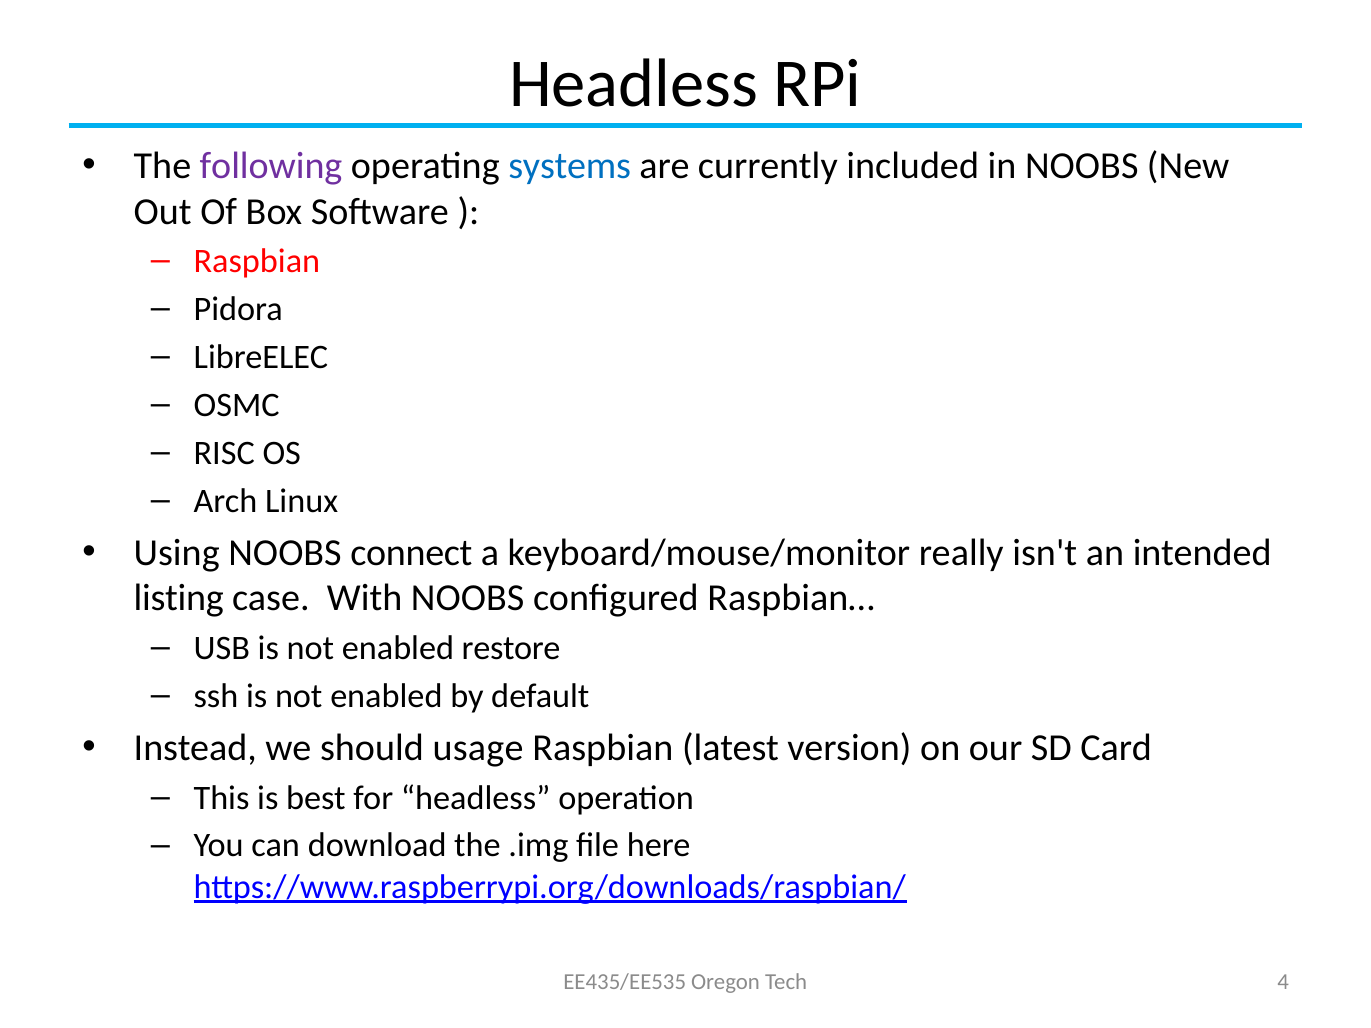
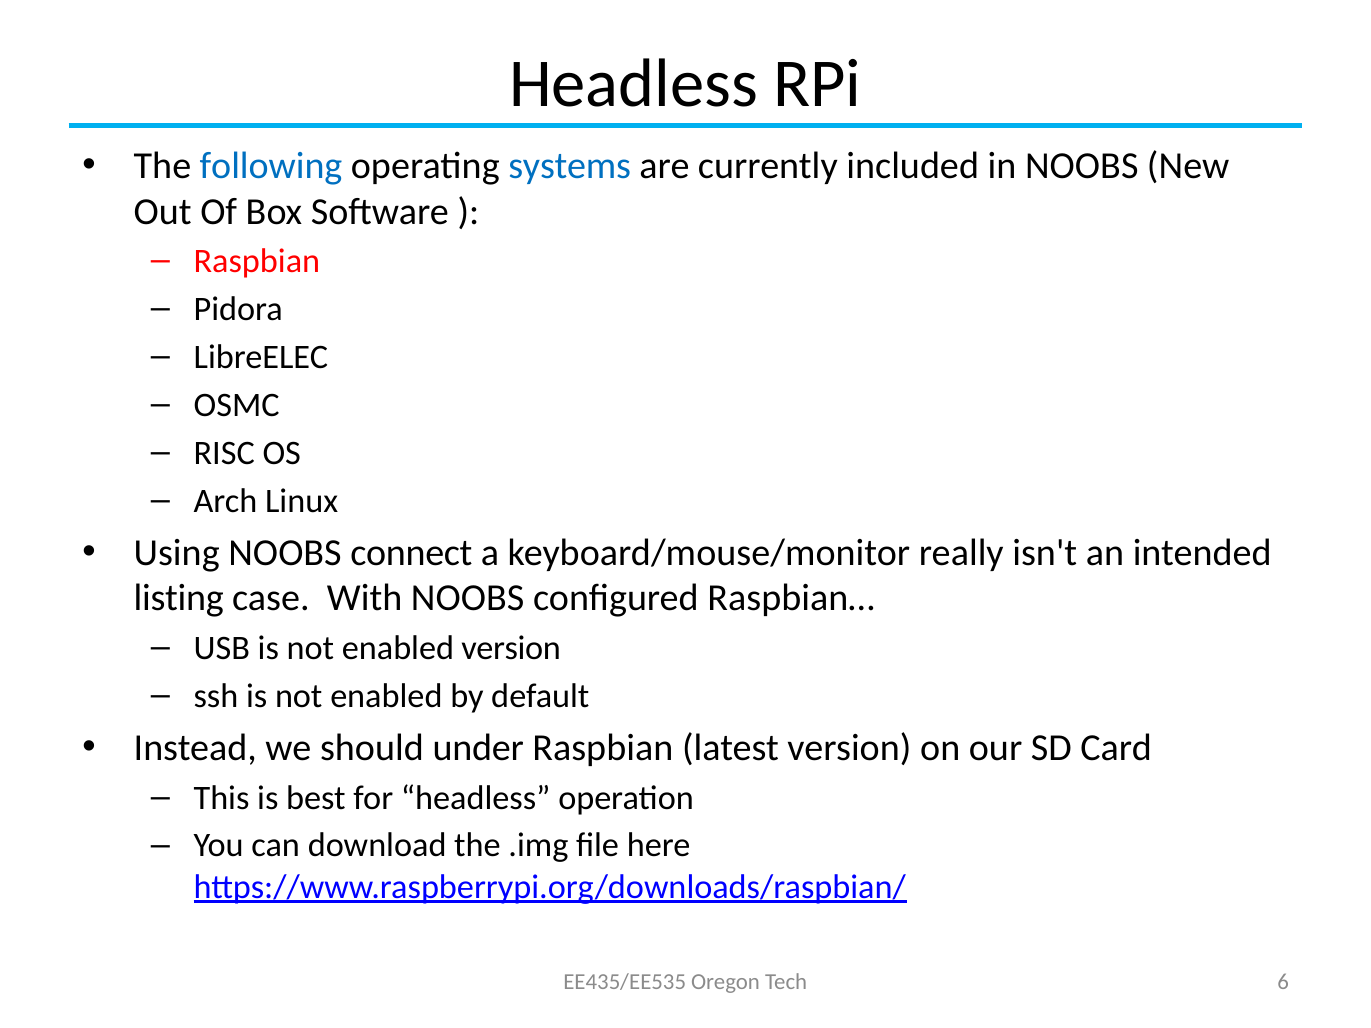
following colour: purple -> blue
enabled restore: restore -> version
usage: usage -> under
4: 4 -> 6
